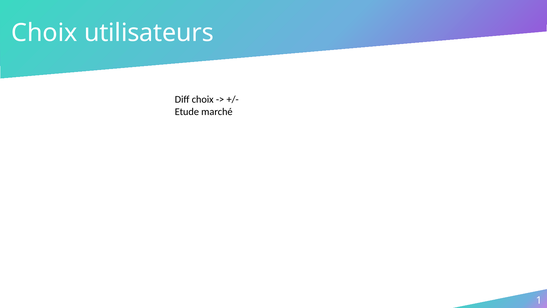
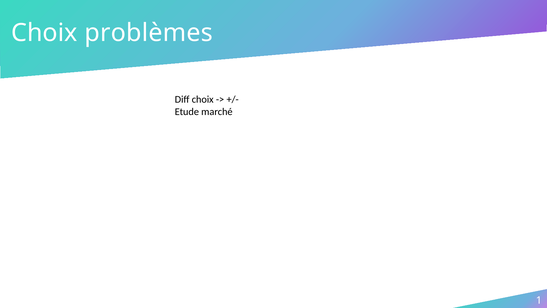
utilisateurs: utilisateurs -> problèmes
